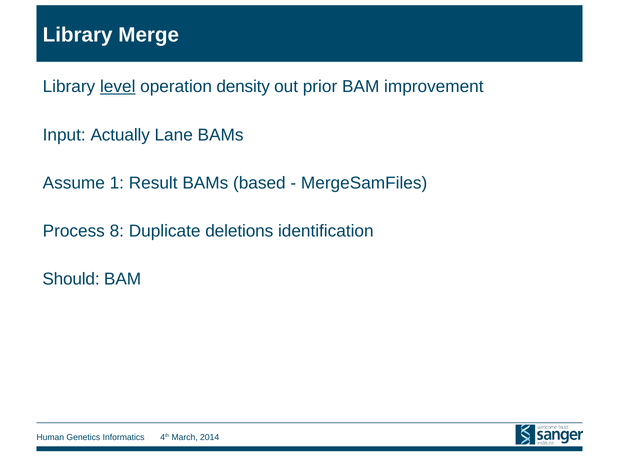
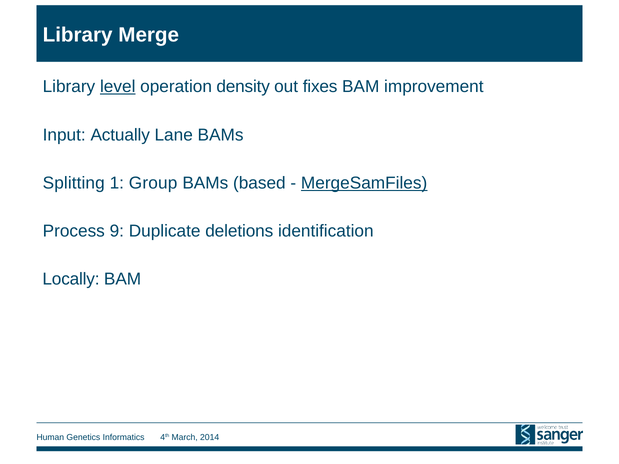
prior: prior -> fixes
Assume: Assume -> Splitting
Result: Result -> Group
MergeSamFiles underline: none -> present
8: 8 -> 9
Should: Should -> Locally
